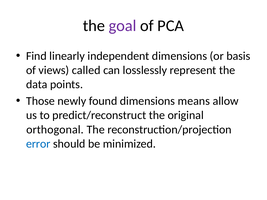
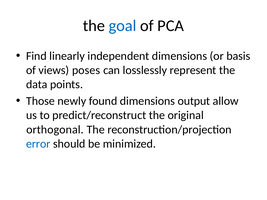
goal colour: purple -> blue
called: called -> poses
means: means -> output
